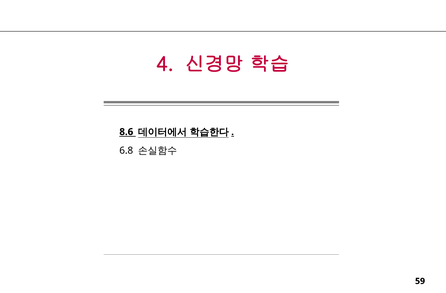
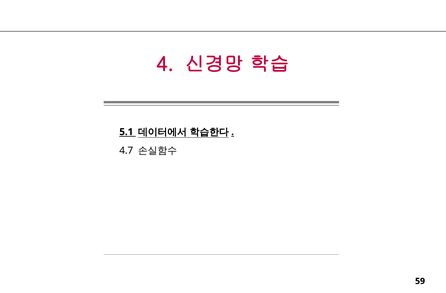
8.6: 8.6 -> 5.1
6.8: 6.8 -> 4.7
